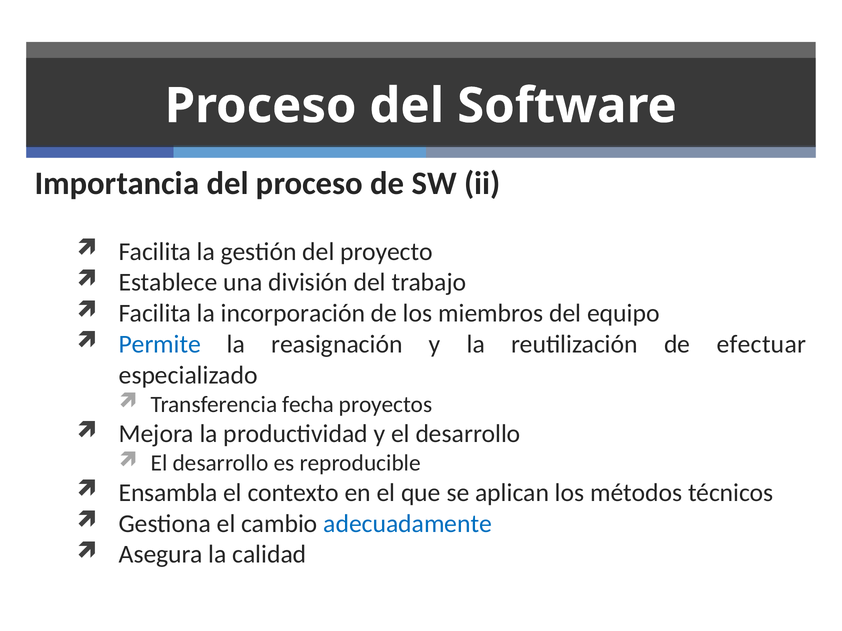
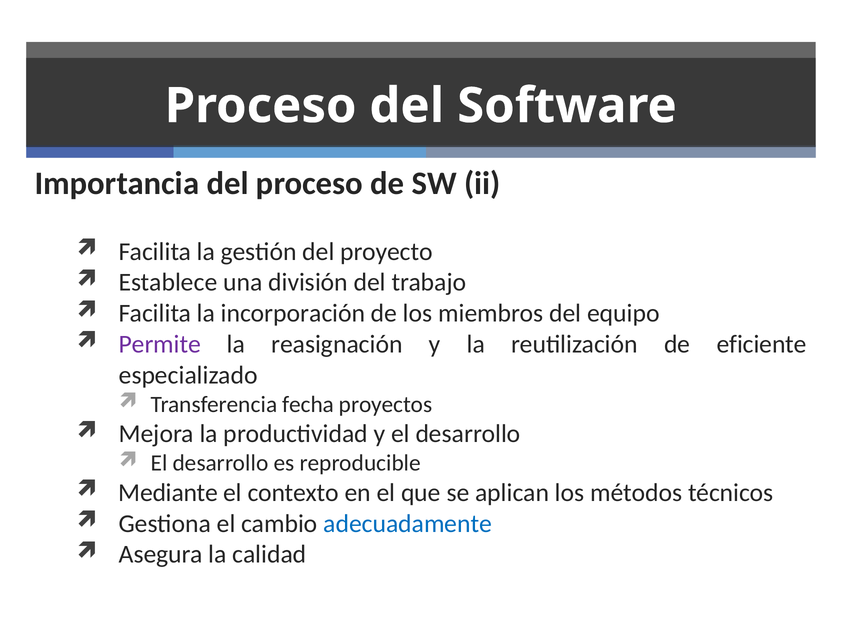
Permite colour: blue -> purple
efectuar: efectuar -> eficiente
Ensambla: Ensambla -> Mediante
